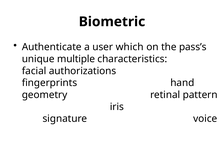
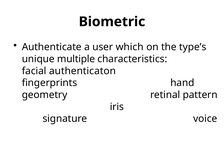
pass’s: pass’s -> type’s
authorizations: authorizations -> authenticaton
